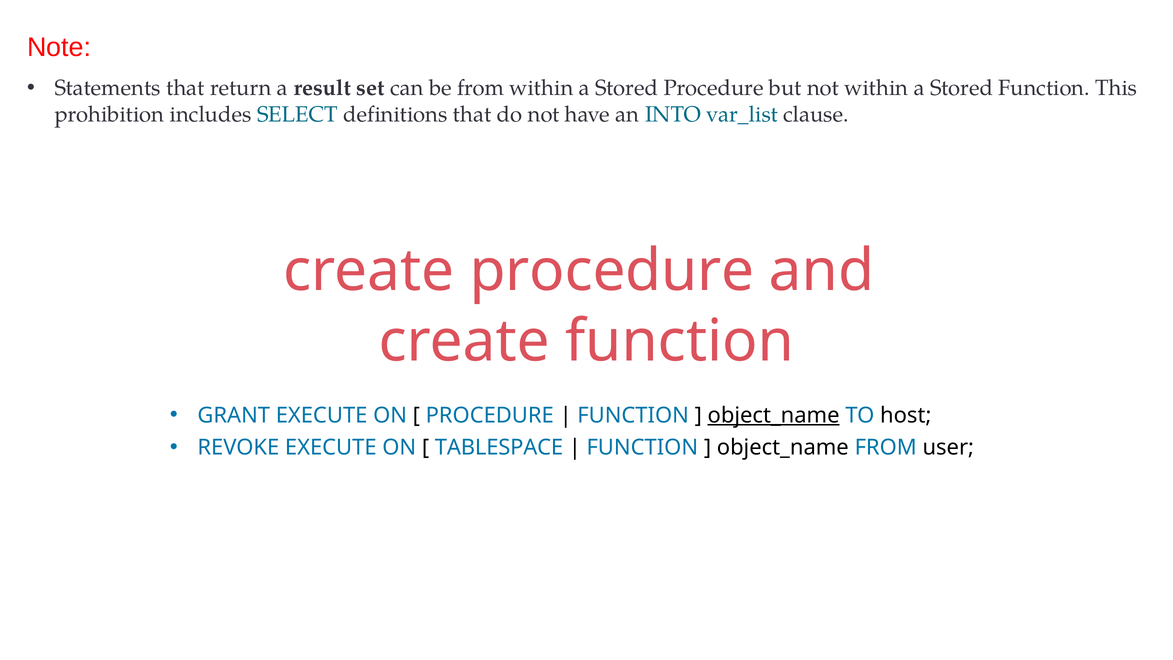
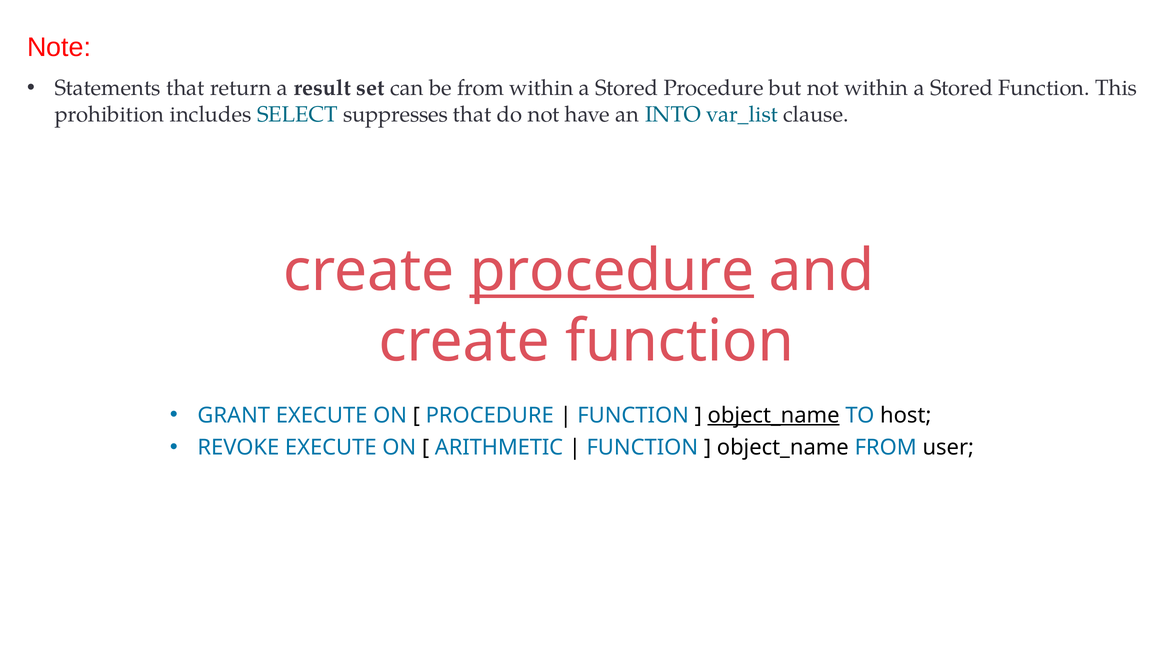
definitions: definitions -> suppresses
procedure at (612, 271) underline: none -> present
TABLESPACE: TABLESPACE -> ARITHMETIC
